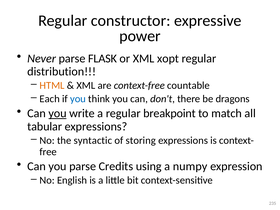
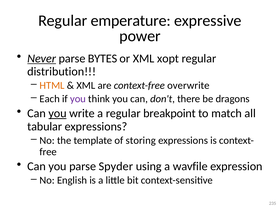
constructor: constructor -> emperature
Never underline: none -> present
FLASK: FLASK -> BYTES
countable: countable -> overwrite
you at (78, 99) colour: blue -> purple
syntactic: syntactic -> template
Credits: Credits -> Spyder
numpy: numpy -> wavfile
